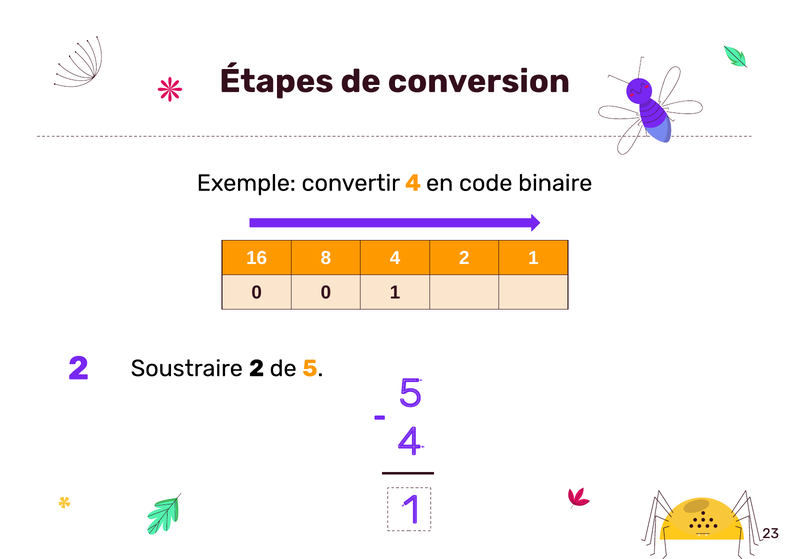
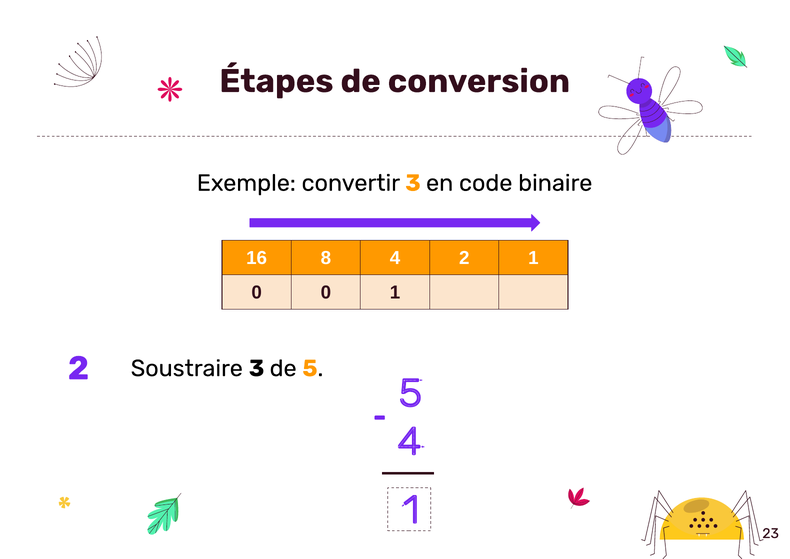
convertir 4: 4 -> 3
Soustraire 2: 2 -> 3
